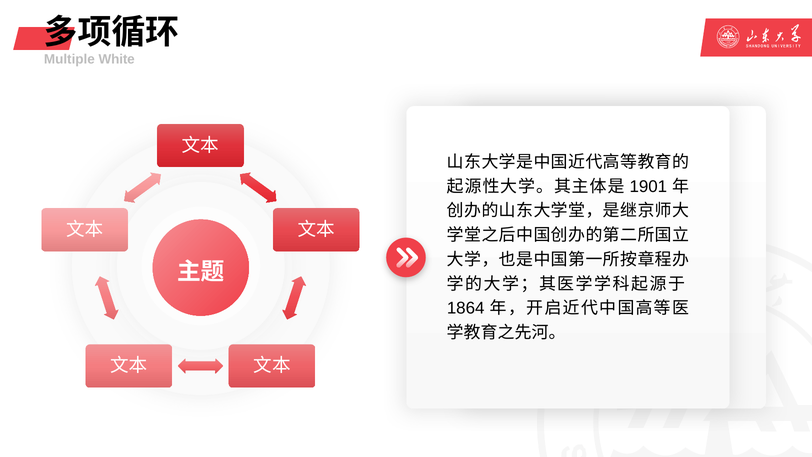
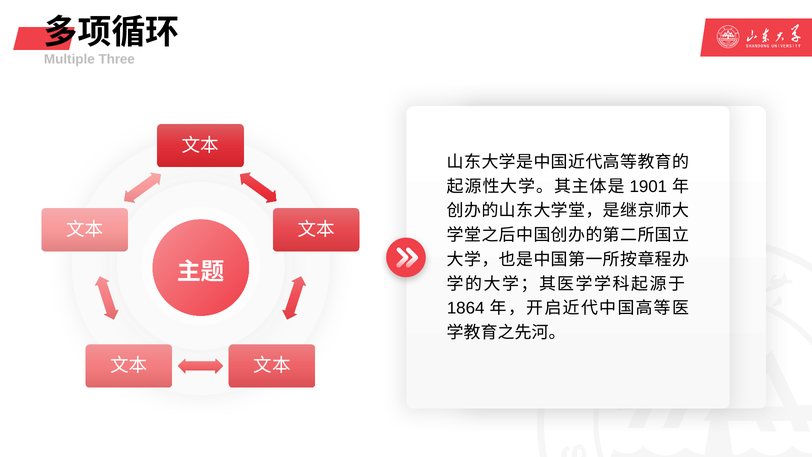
White: White -> Three
